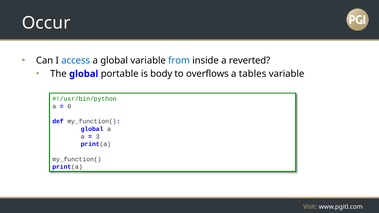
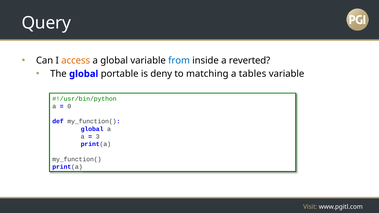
Occur: Occur -> Query
access colour: blue -> orange
body: body -> deny
overflows: overflows -> matching
